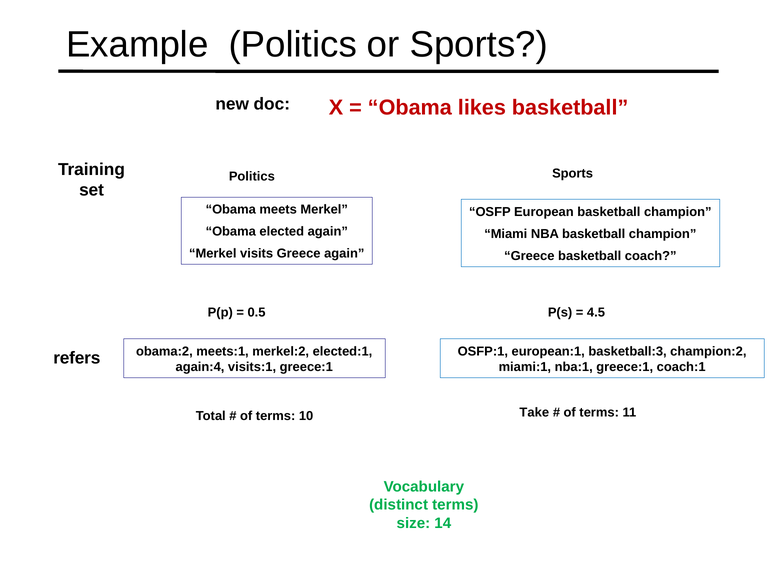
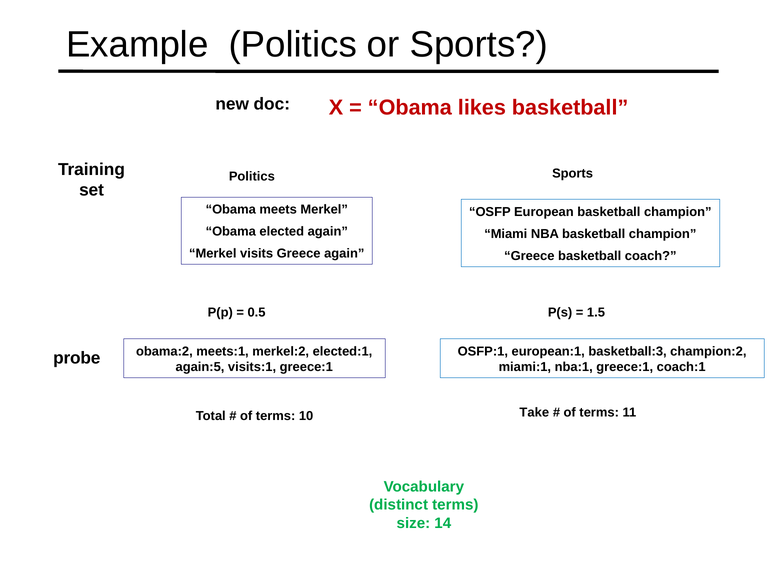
4.5: 4.5 -> 1.5
refers: refers -> probe
again:4: again:4 -> again:5
